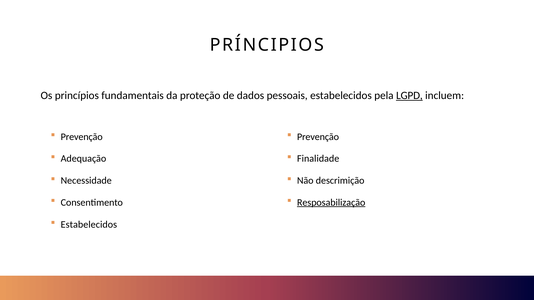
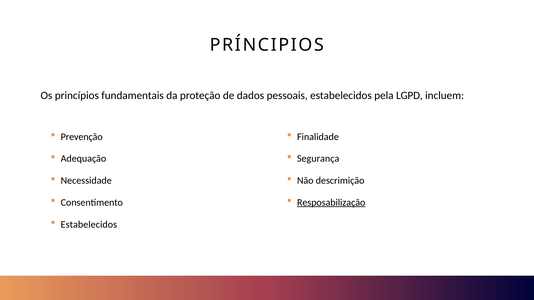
LGPD underline: present -> none
Prevenção at (318, 137): Prevenção -> Finalidade
Finalidade: Finalidade -> Segurança
